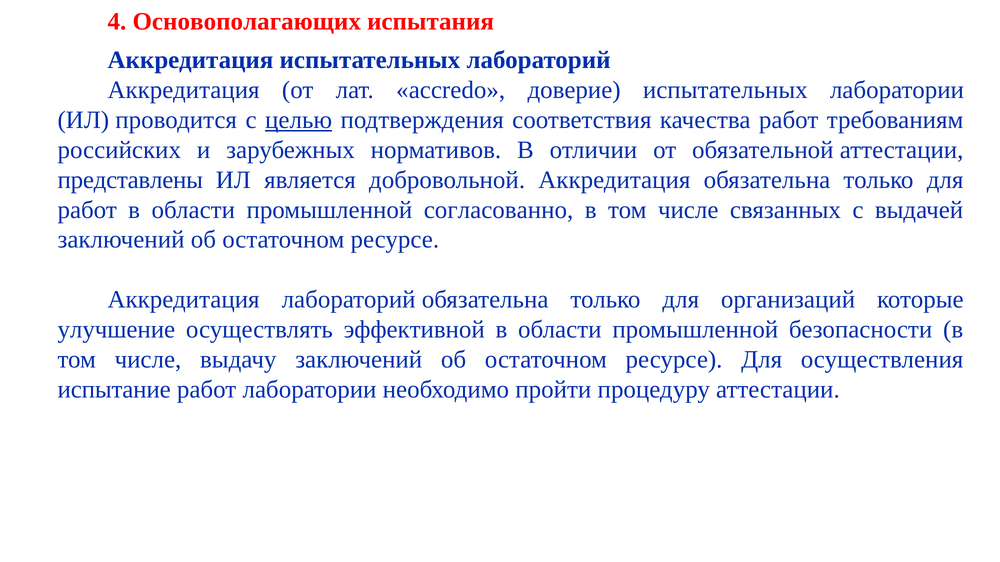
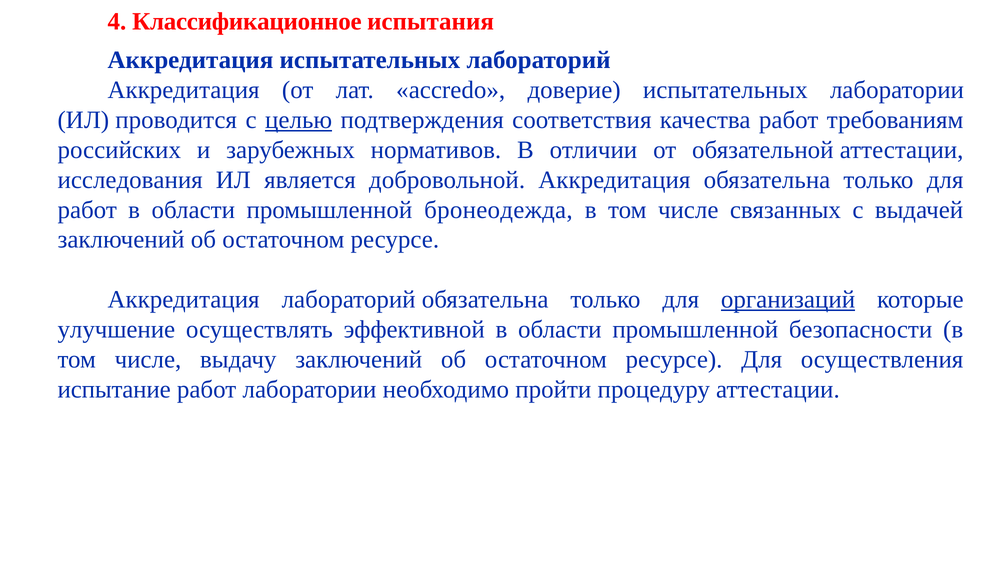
Основополагающих: Основополагающих -> Классификационное
представлены: представлены -> исследования
согласованно: согласованно -> бронеодежда
организаций underline: none -> present
